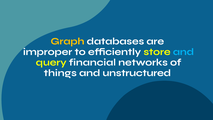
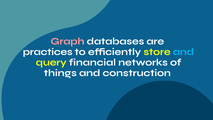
Graph colour: yellow -> pink
improper: improper -> practices
unstructured: unstructured -> construction
